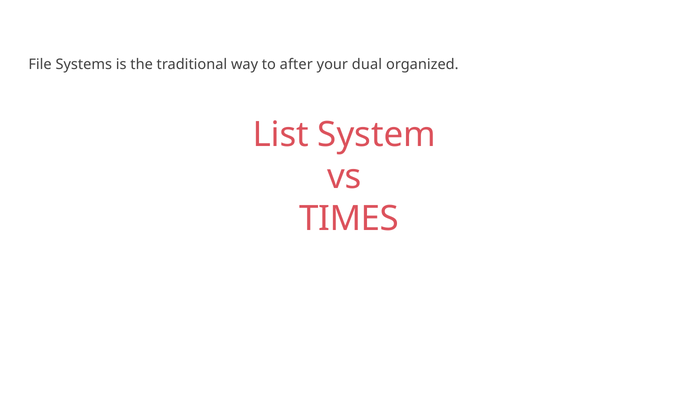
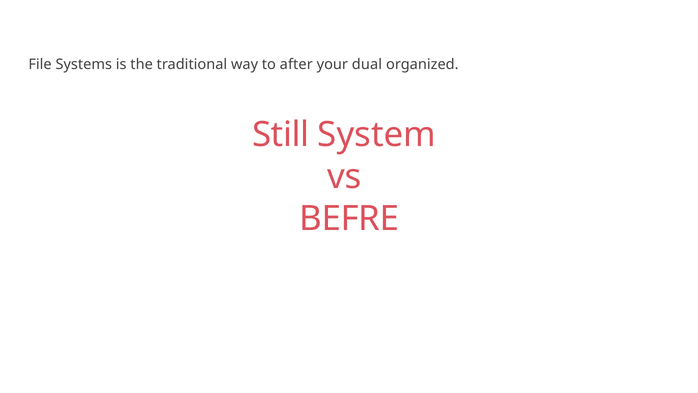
List: List -> Still
TIMES: TIMES -> BEFRE
